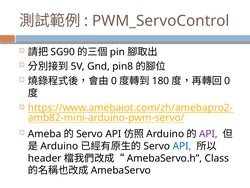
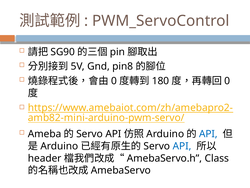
API at (208, 134) colour: purple -> blue
